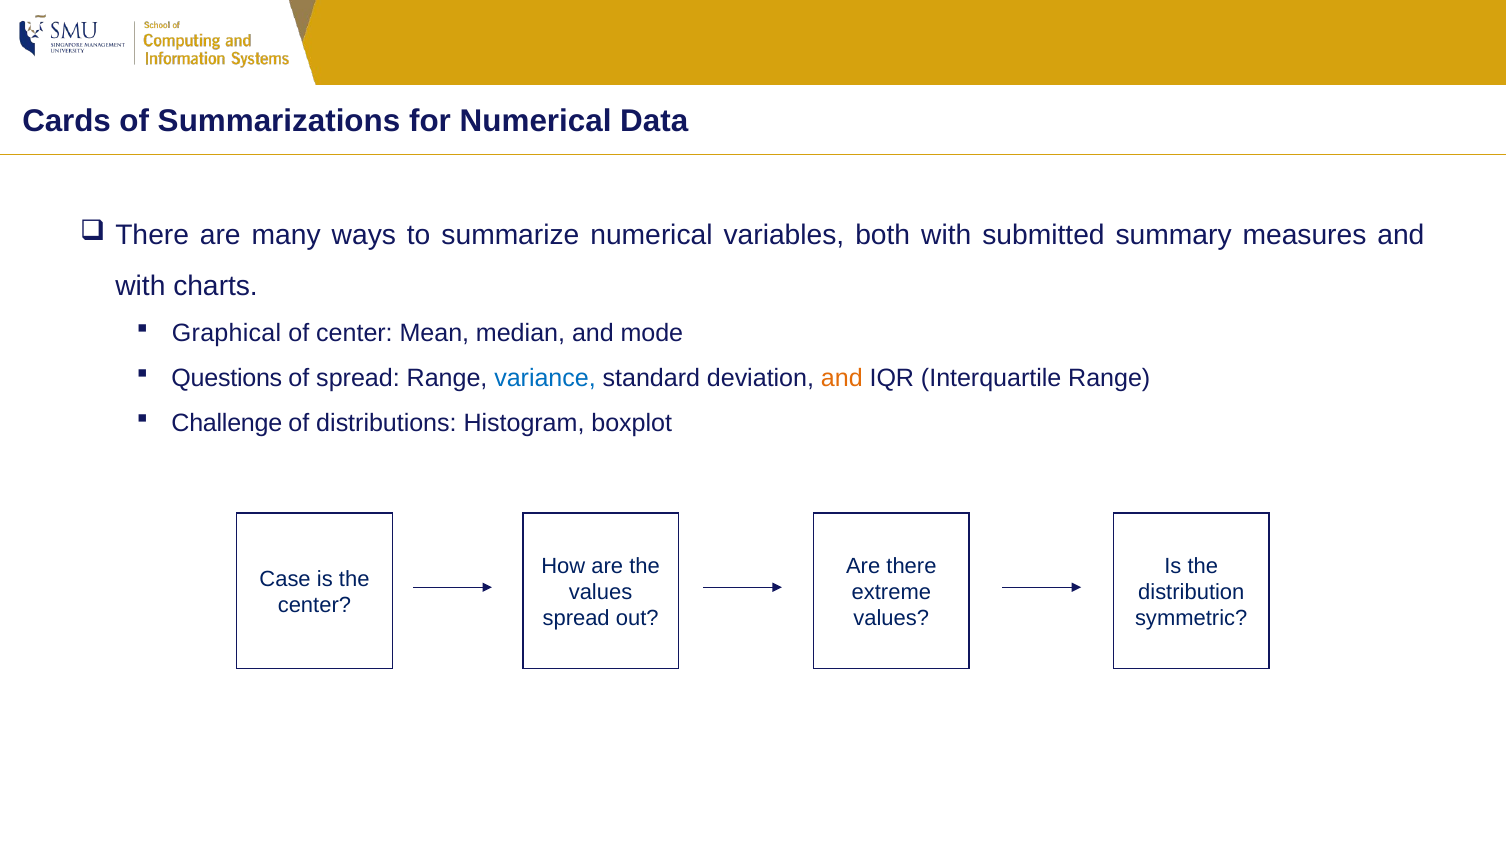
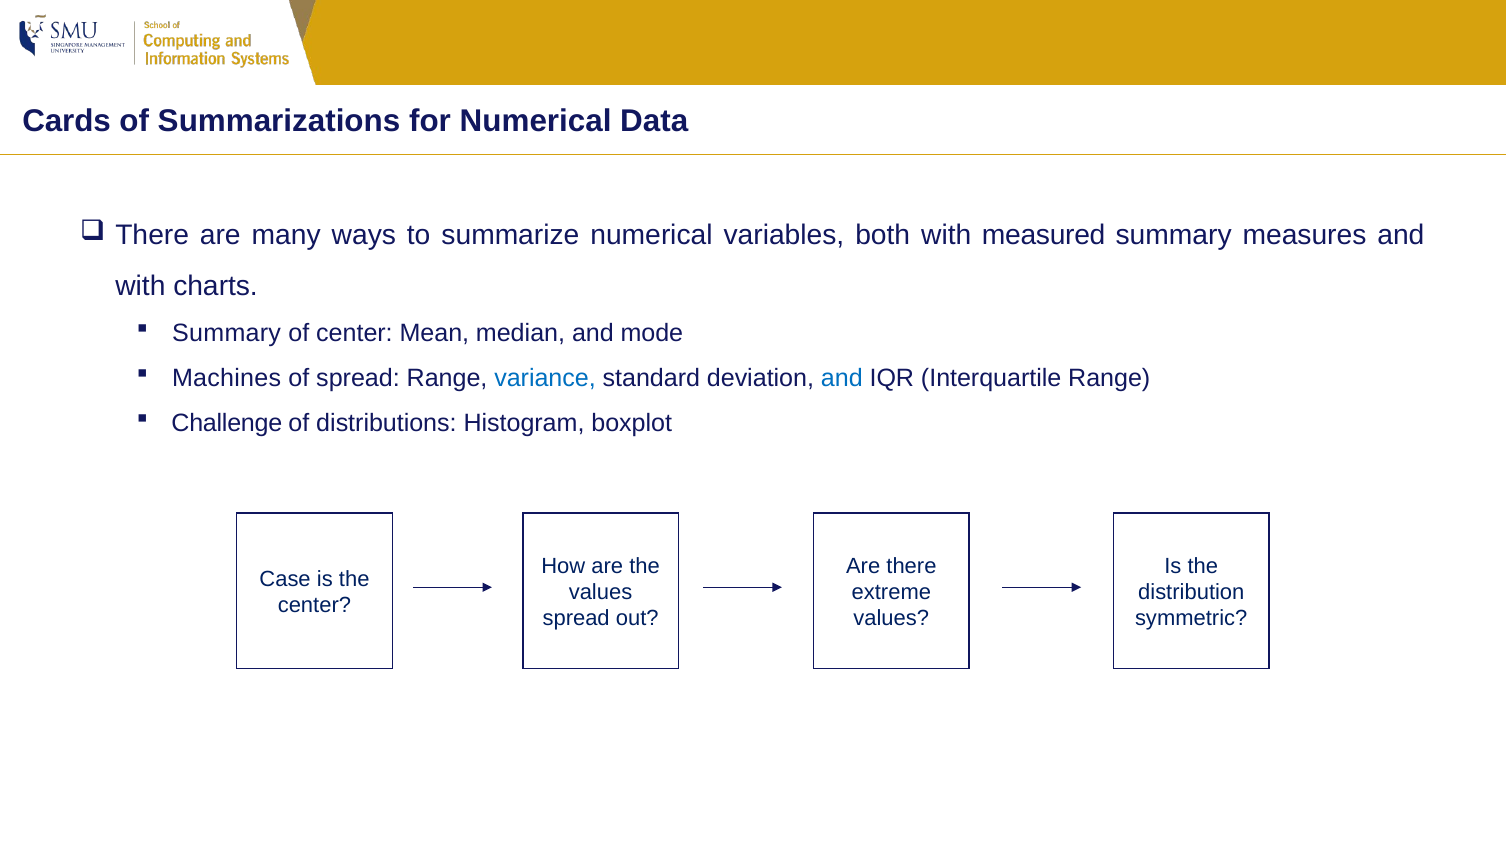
submitted: submitted -> measured
Graphical at (227, 333): Graphical -> Summary
Questions: Questions -> Machines
and at (842, 378) colour: orange -> blue
